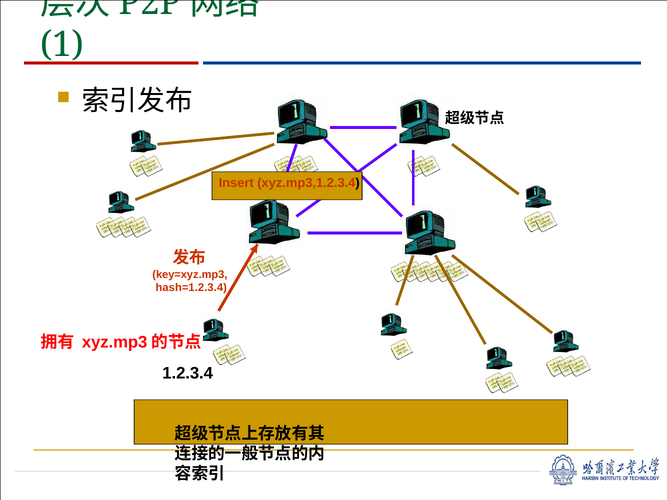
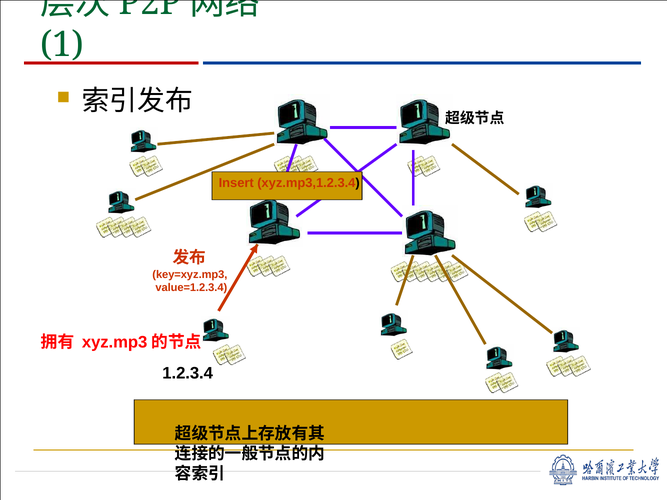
hash=1.2.3.4: hash=1.2.3.4 -> value=1.2.3.4
